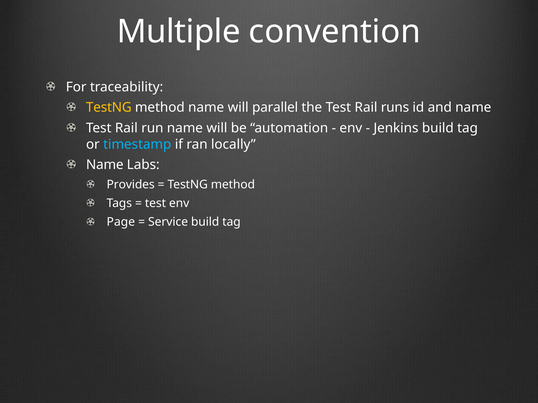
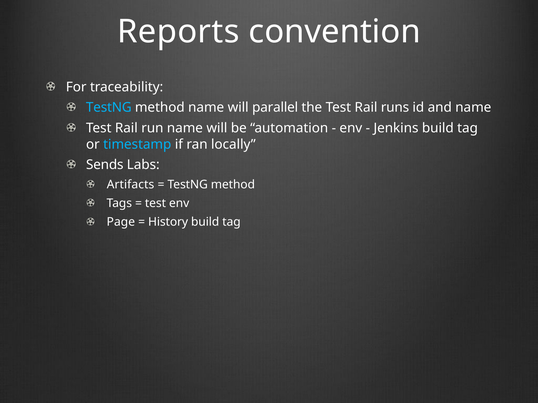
Multiple: Multiple -> Reports
TestNG at (109, 108) colour: yellow -> light blue
Name at (105, 165): Name -> Sends
Provides: Provides -> Artifacts
Service: Service -> History
